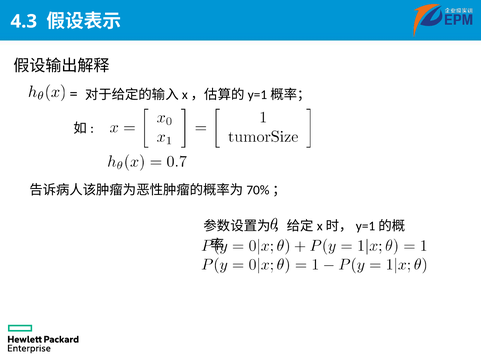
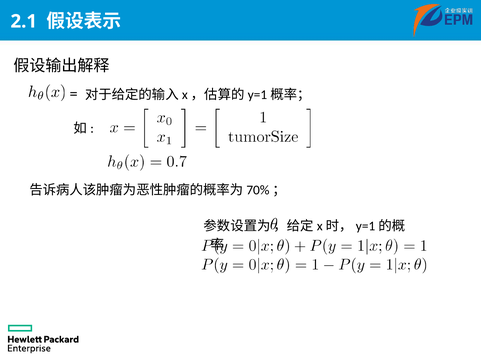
4.3: 4.3 -> 2.1
